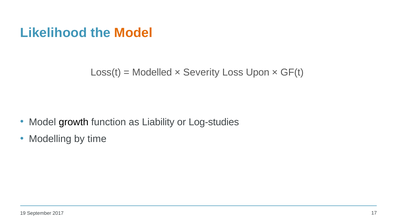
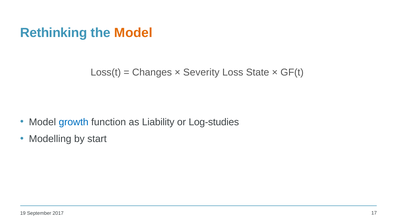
Likelihood: Likelihood -> Rethinking
Modelled: Modelled -> Changes
Upon: Upon -> State
growth colour: black -> blue
time: time -> start
